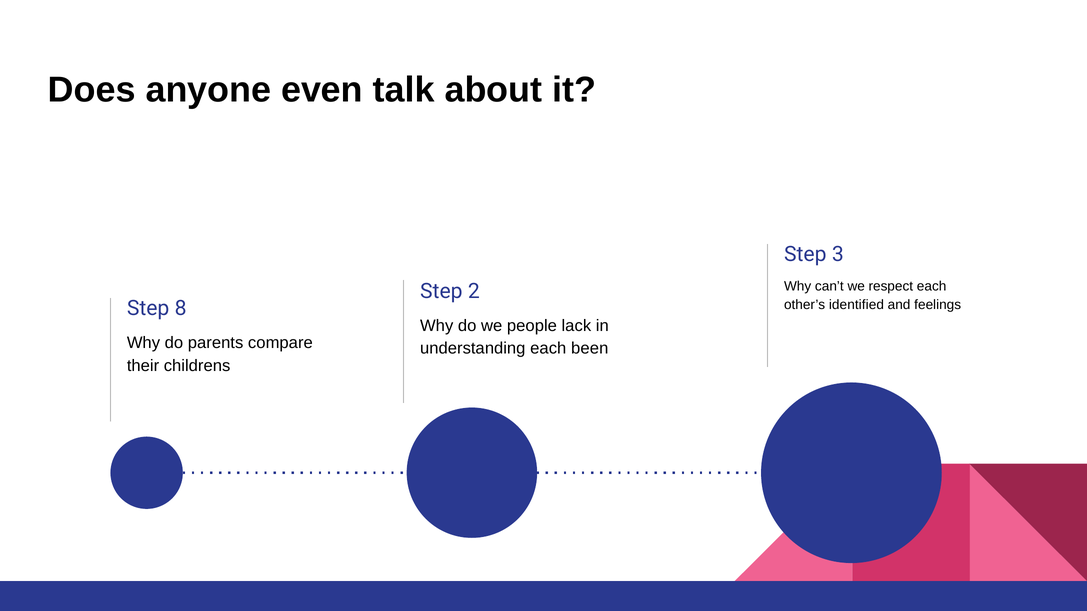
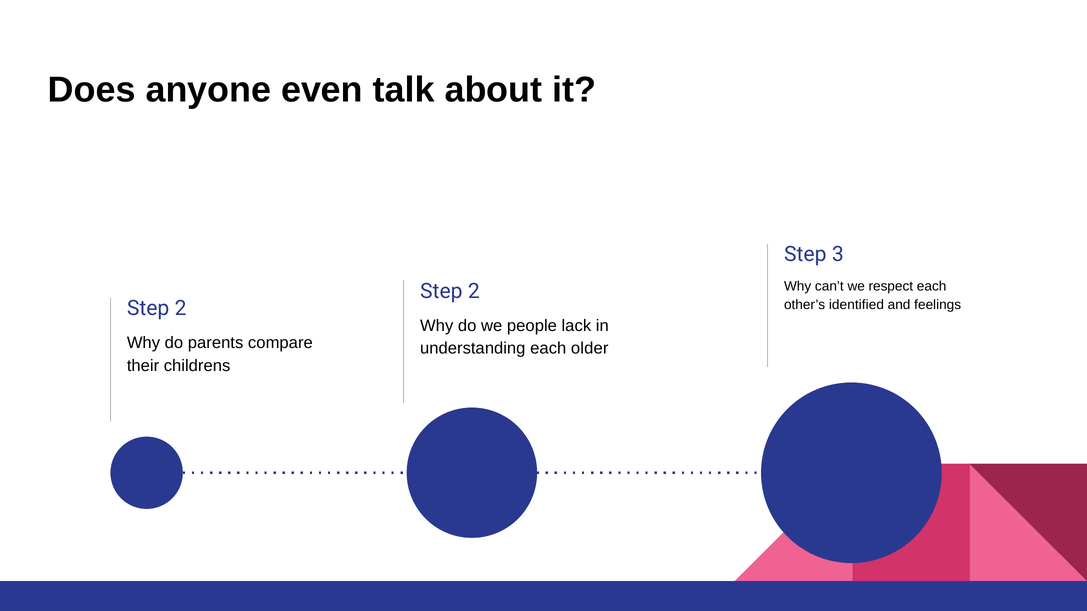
8 at (181, 308): 8 -> 2
been: been -> older
